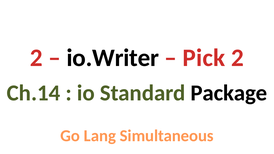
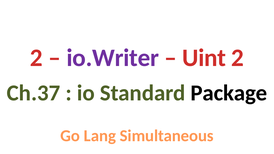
io.Writer colour: black -> purple
Pick: Pick -> Uint
Ch.14: Ch.14 -> Ch.37
